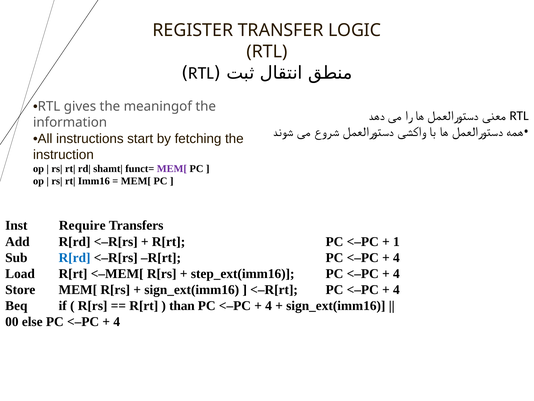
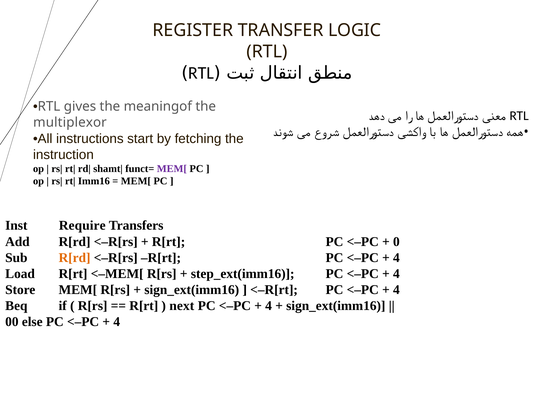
information: information -> multiplexor
1: 1 -> 0
R[rd at (75, 257) colour: blue -> orange
than: than -> next
